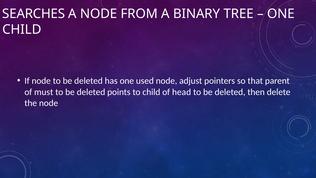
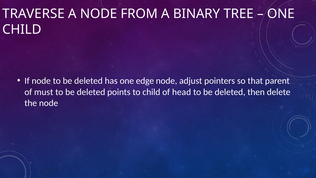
SEARCHES: SEARCHES -> TRAVERSE
used: used -> edge
